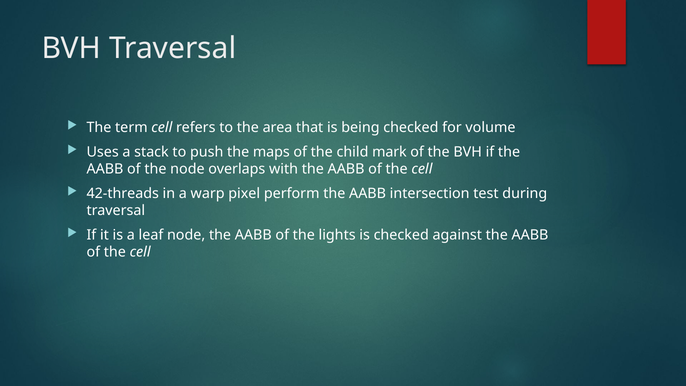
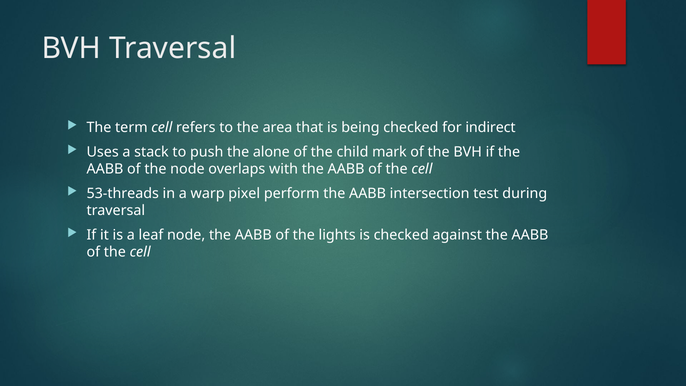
volume: volume -> indirect
maps: maps -> alone
42-threads: 42-threads -> 53-threads
